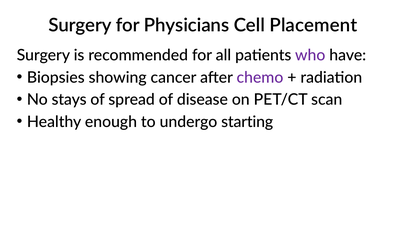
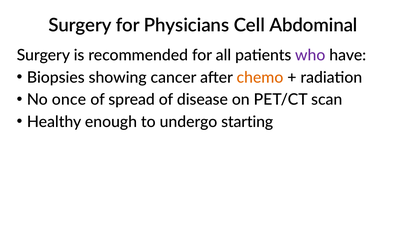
Placement: Placement -> Abdominal
chemo colour: purple -> orange
stays: stays -> once
